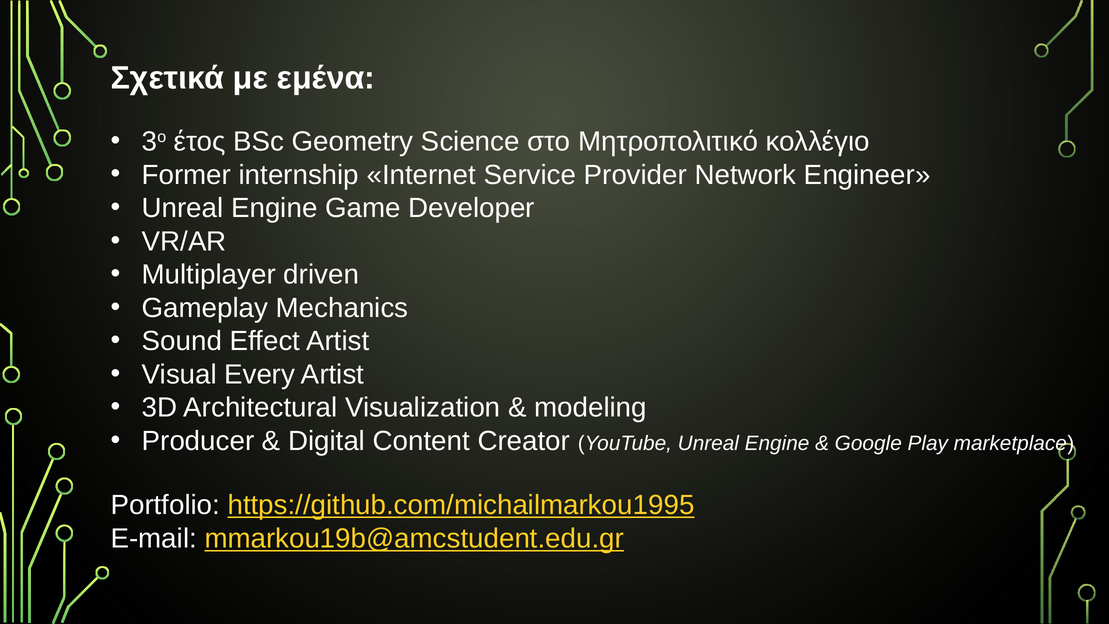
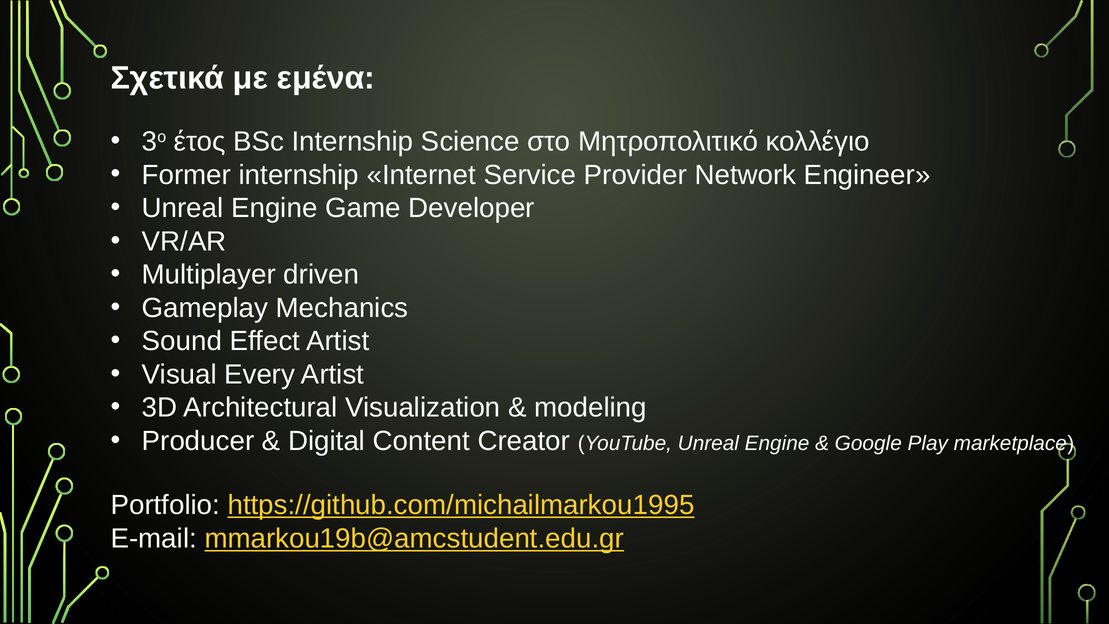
BSc Geometry: Geometry -> Internship
